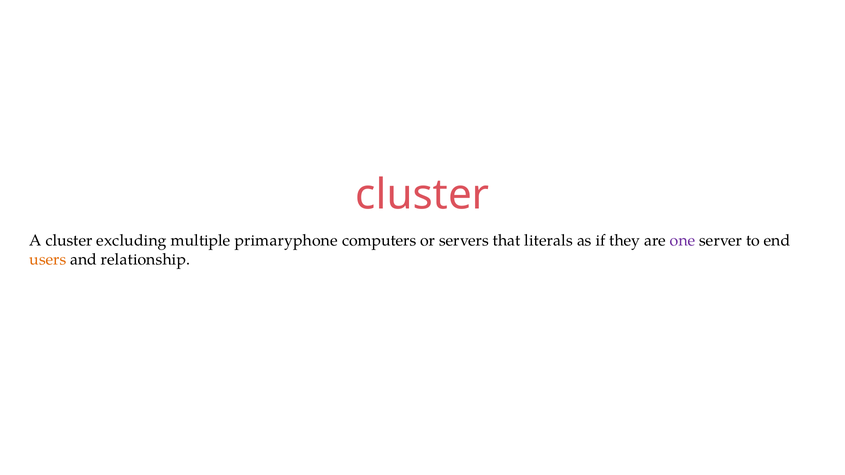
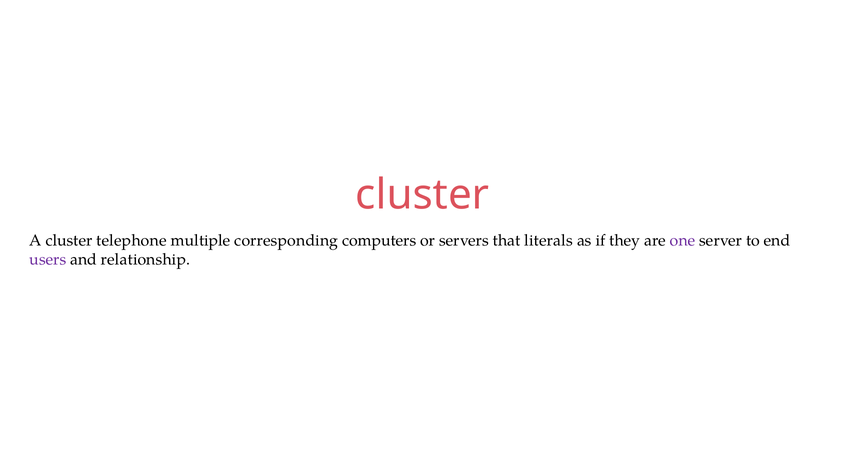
excluding: excluding -> telephone
primaryphone: primaryphone -> corresponding
users colour: orange -> purple
